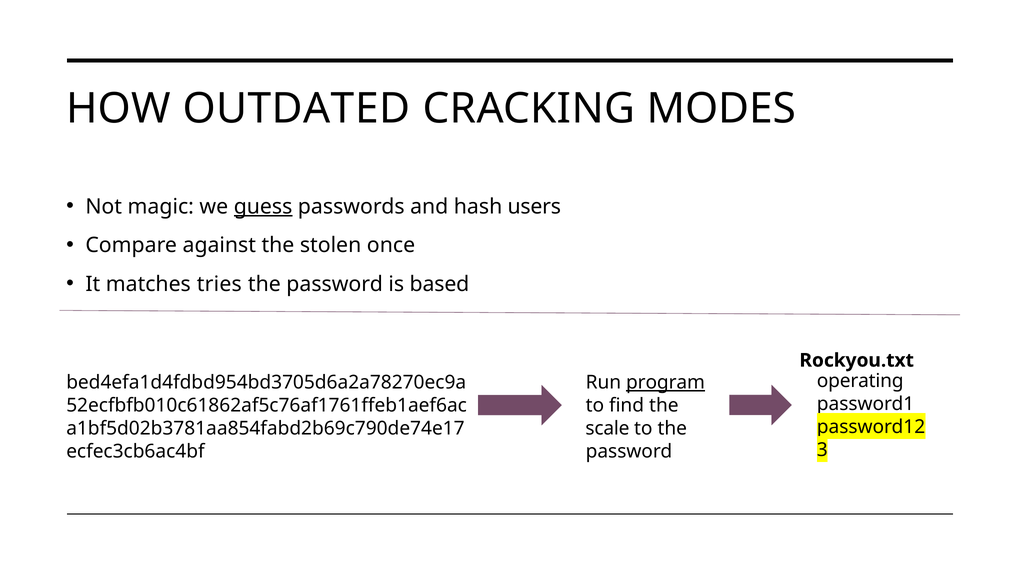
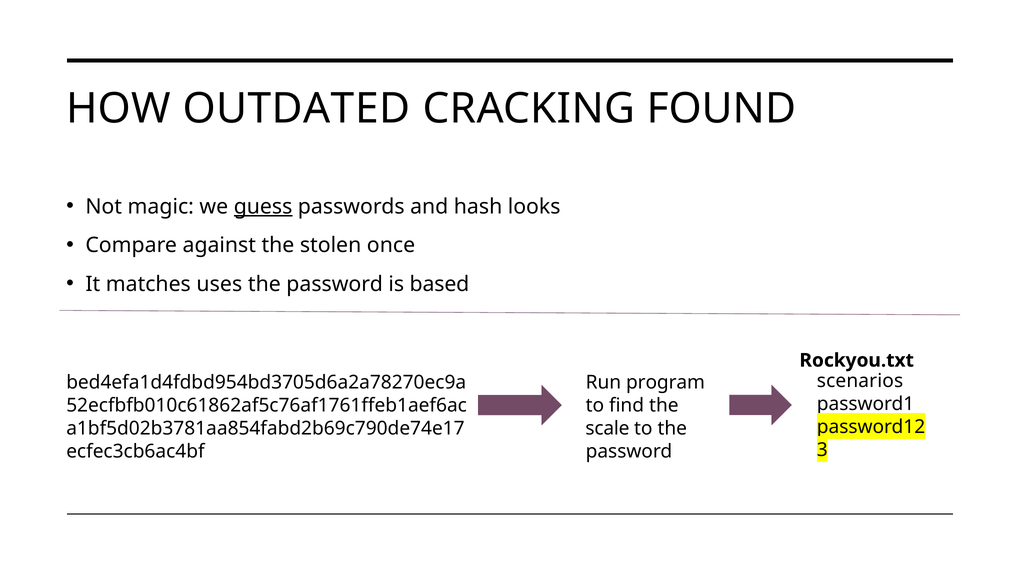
MODES: MODES -> FOUND
users: users -> looks
tries: tries -> uses
operating: operating -> scenarios
program underline: present -> none
